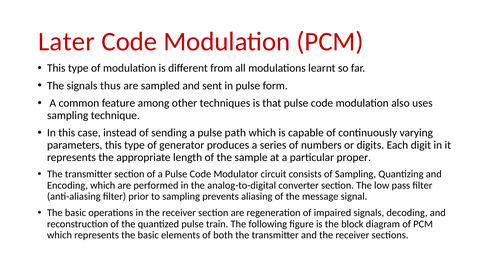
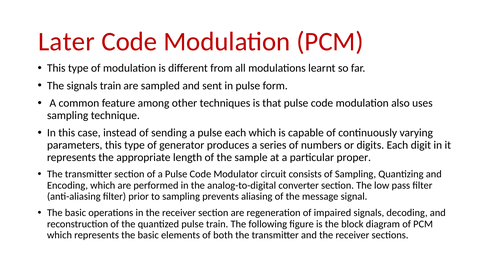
signals thus: thus -> train
pulse path: path -> each
